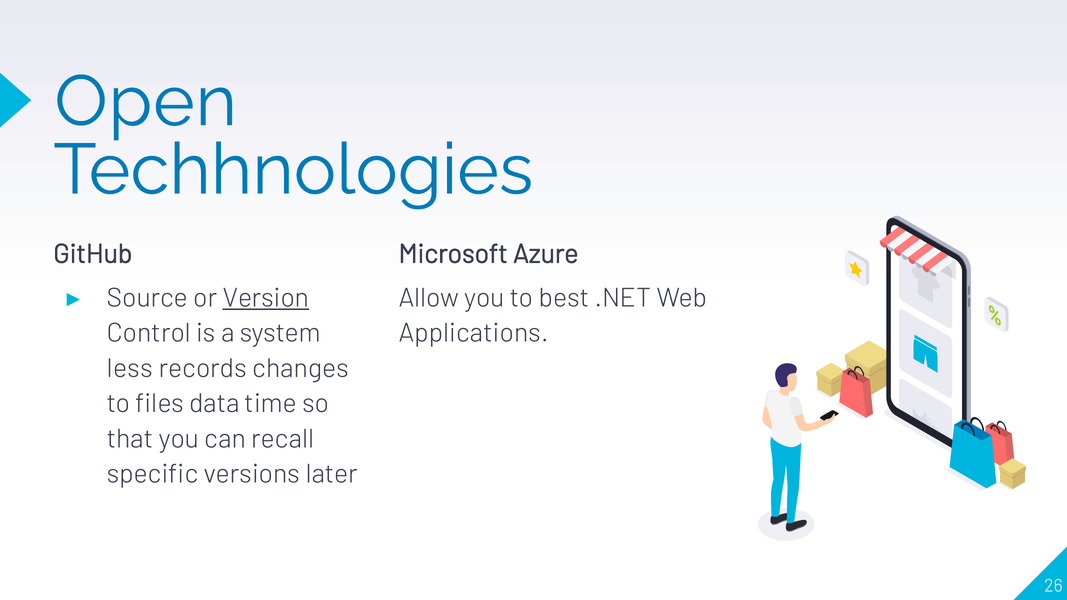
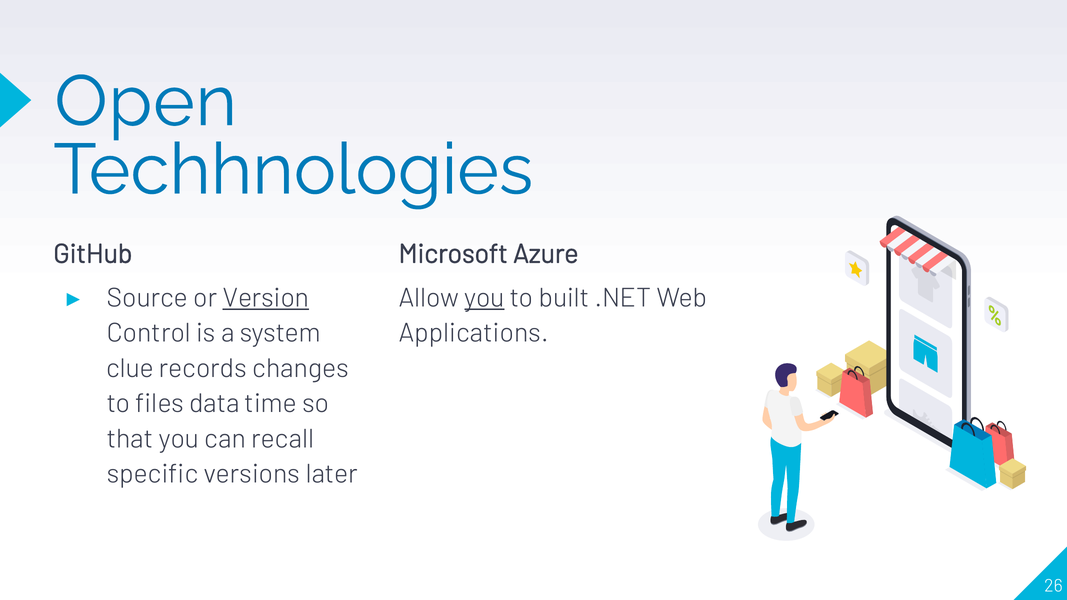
you at (484, 298) underline: none -> present
best: best -> built
less: less -> clue
